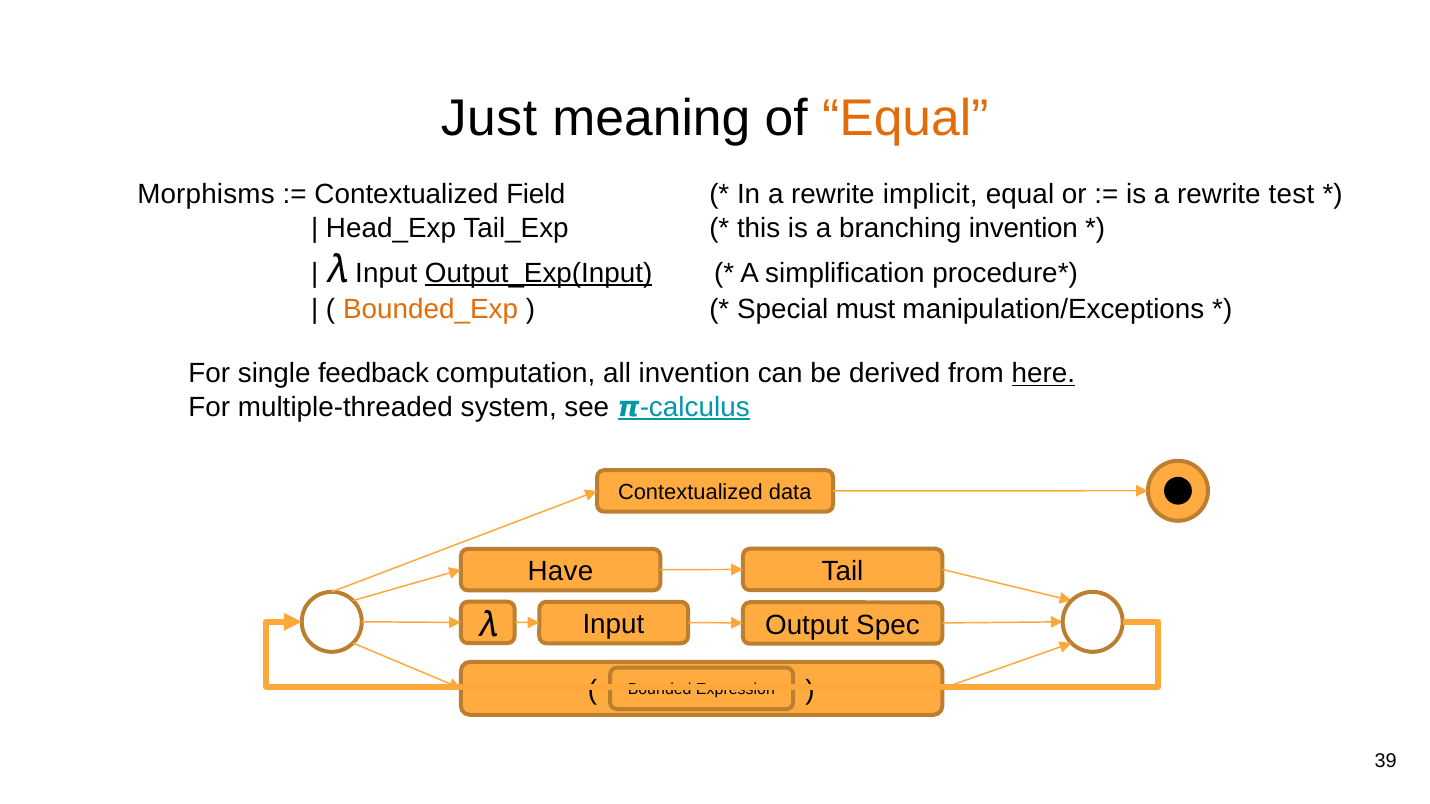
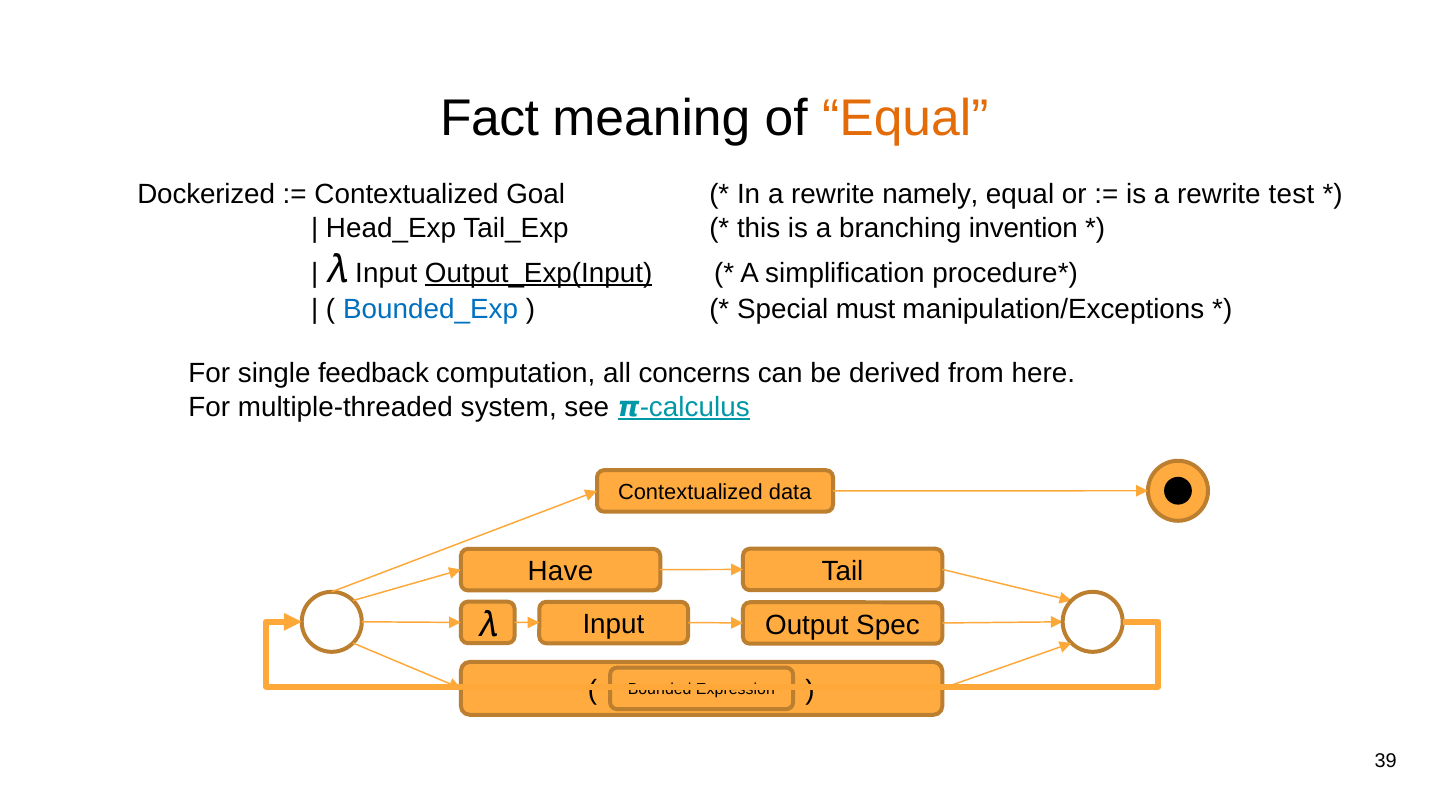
Just: Just -> Fact
Morphisms: Morphisms -> Dockerized
Field: Field -> Goal
implicit: implicit -> namely
Bounded_Exp colour: orange -> blue
all invention: invention -> concerns
here underline: present -> none
